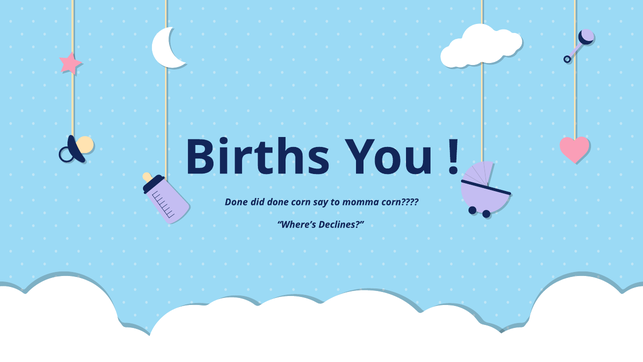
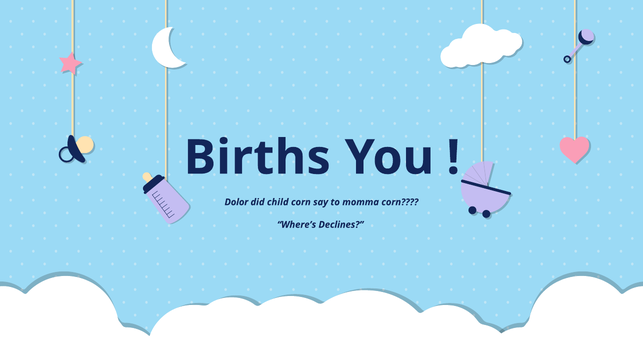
Done at (236, 202): Done -> Dolor
did done: done -> child
